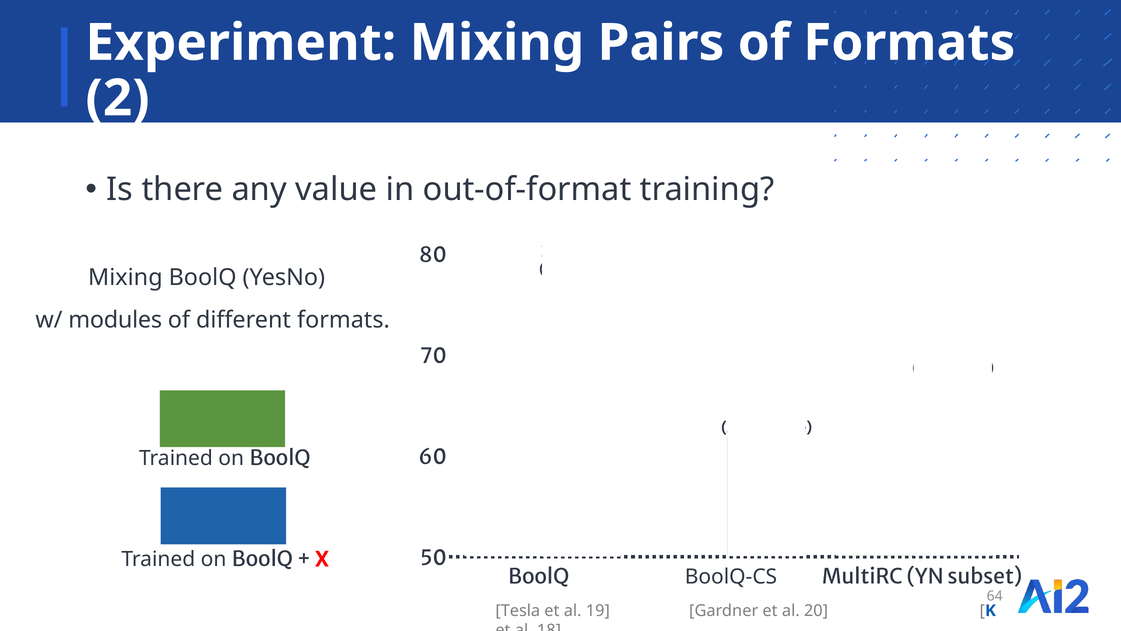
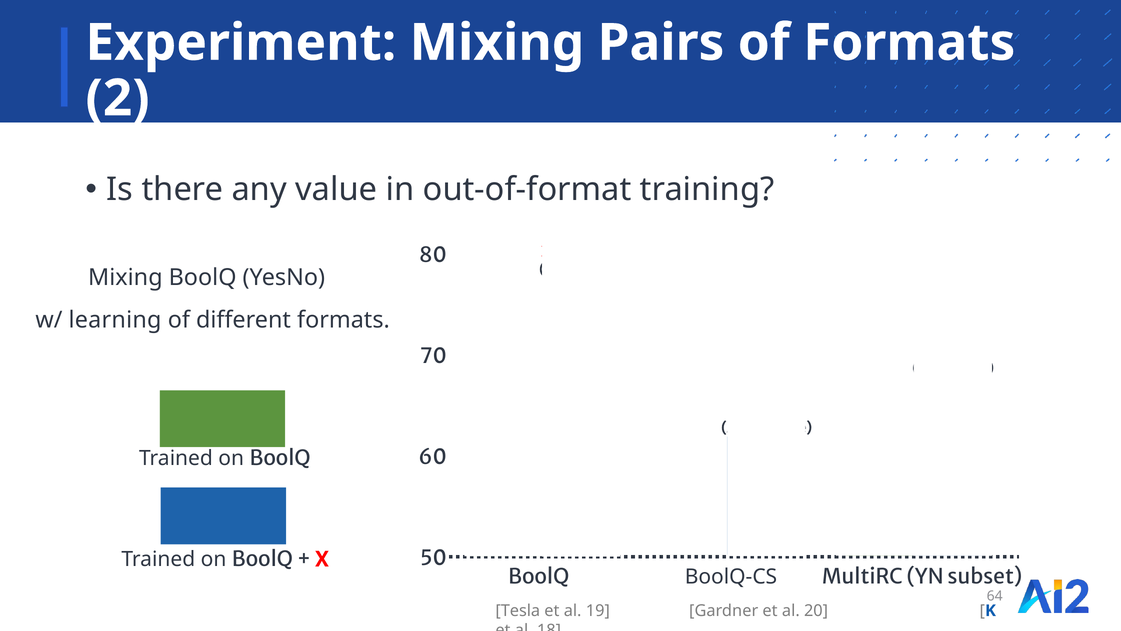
modules: modules -> learning
